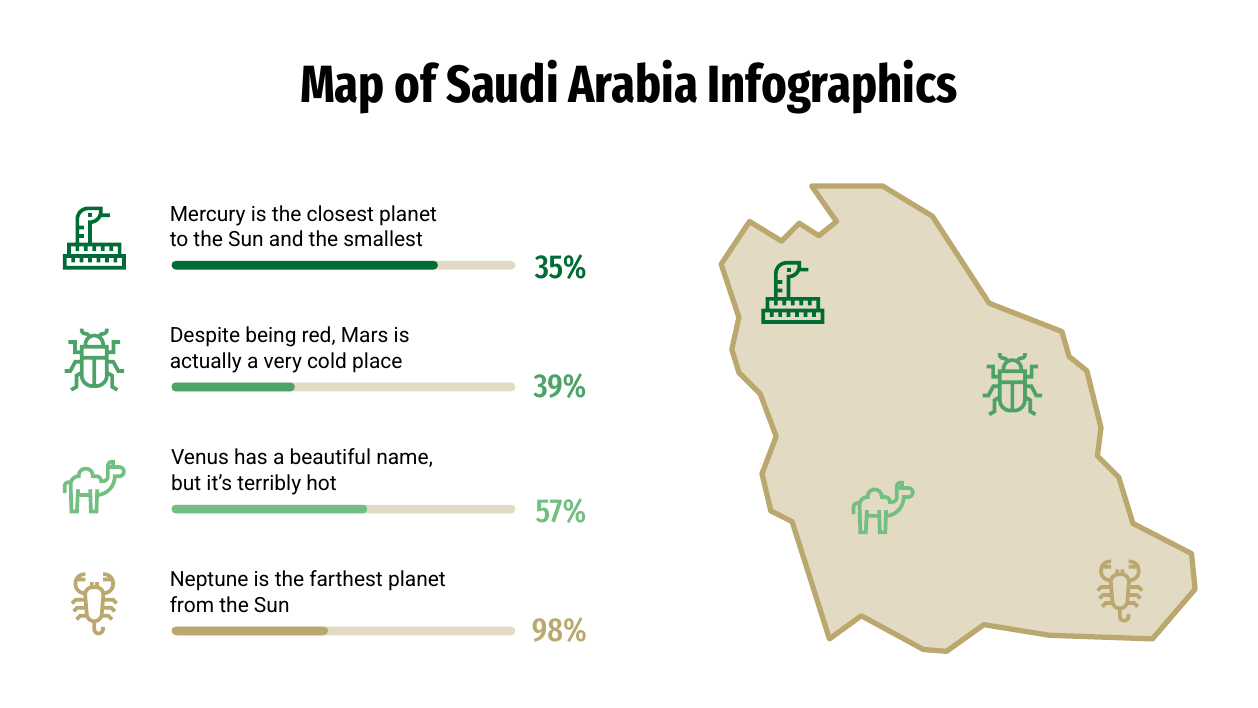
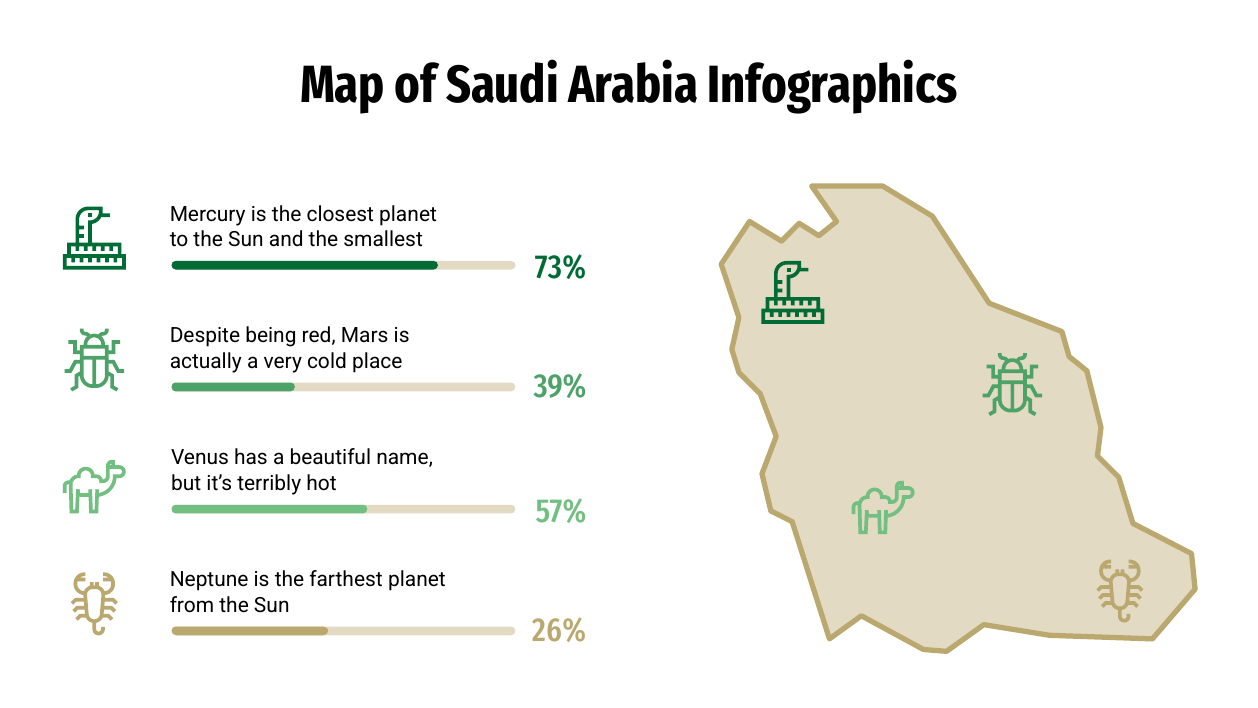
35%: 35% -> 73%
98%: 98% -> 26%
